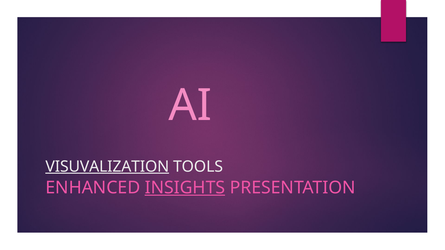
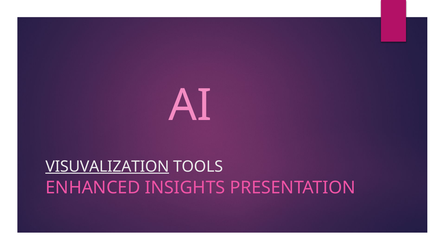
INSIGHTS underline: present -> none
